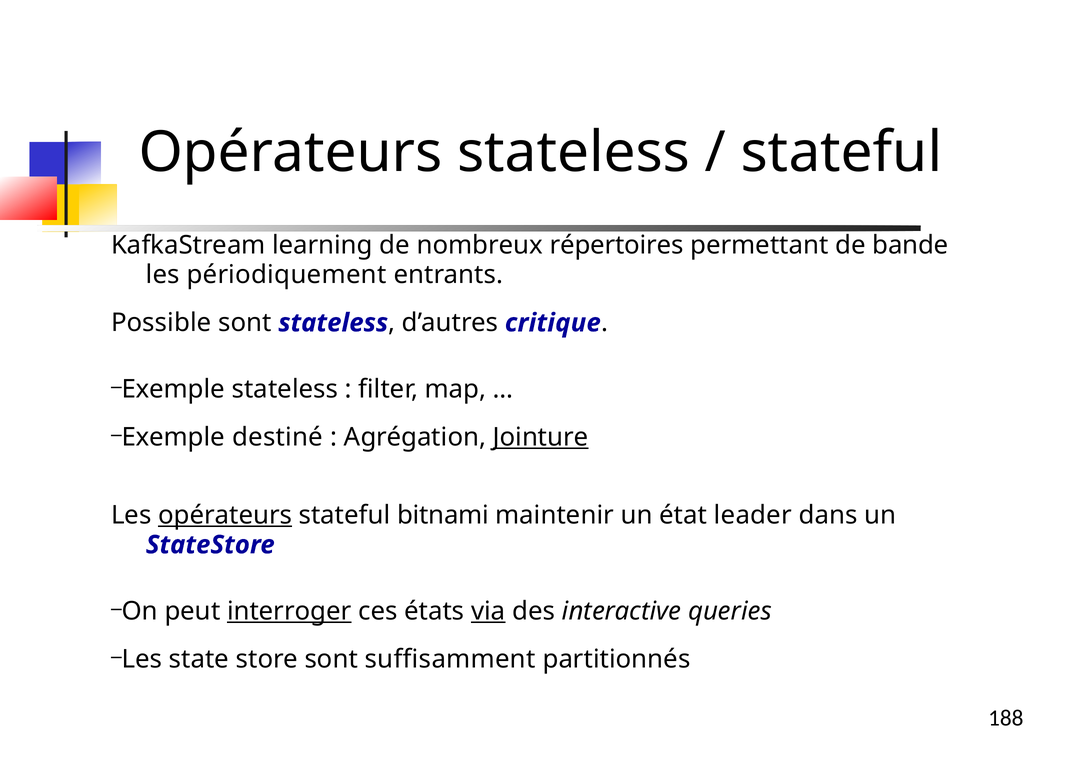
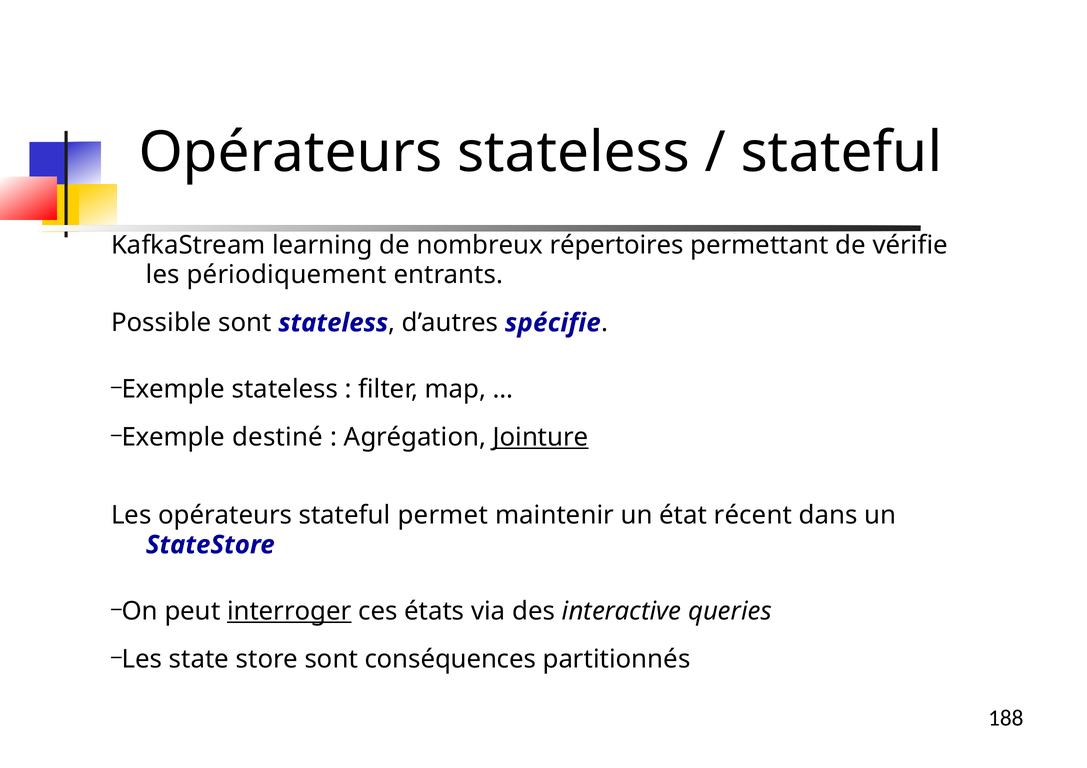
bande: bande -> vérifie
critique: critique -> spécifie
opérateurs at (225, 515) underline: present -> none
bitnami: bitnami -> permet
leader: leader -> récent
via underline: present -> none
suffisamment: suffisamment -> conséquences
